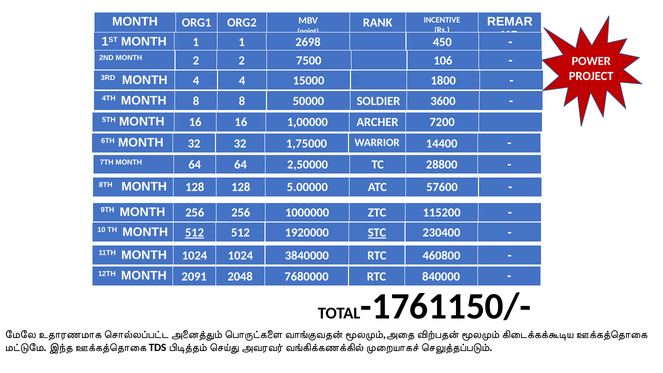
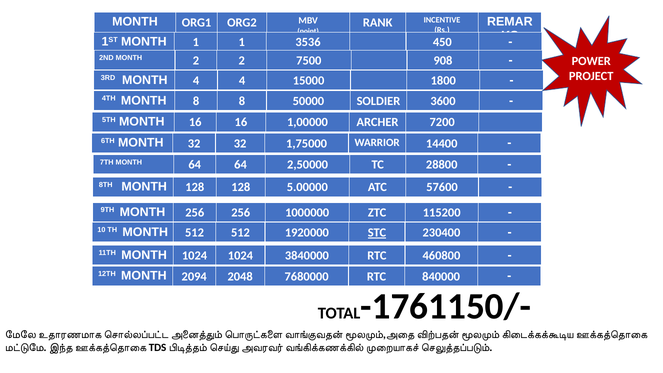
2698: 2698 -> 3536
106: 106 -> 908
512 at (195, 233) underline: present -> none
2091: 2091 -> 2094
